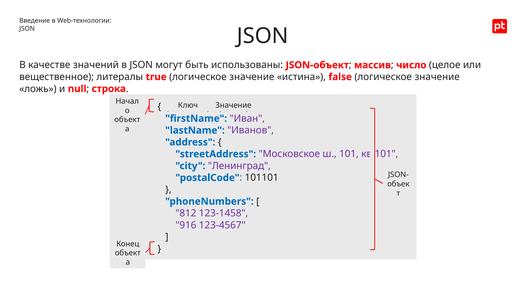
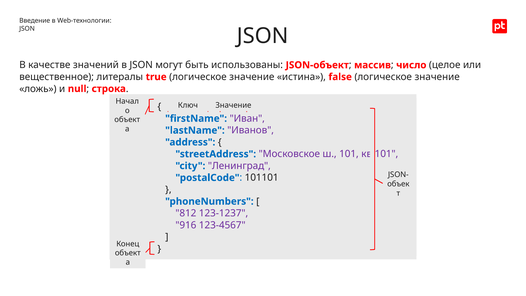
123-1458: 123-1458 -> 123-1237
